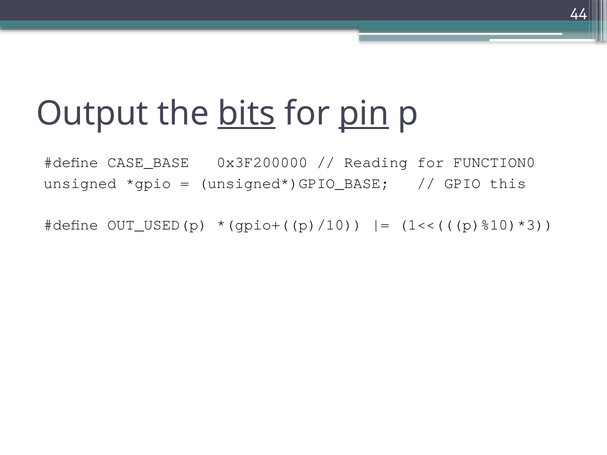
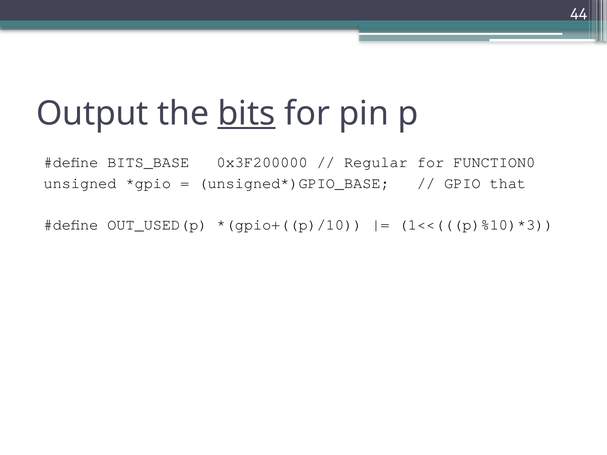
pin underline: present -> none
CASE_BASE: CASE_BASE -> BITS_BASE
Reading: Reading -> Regular
this: this -> that
